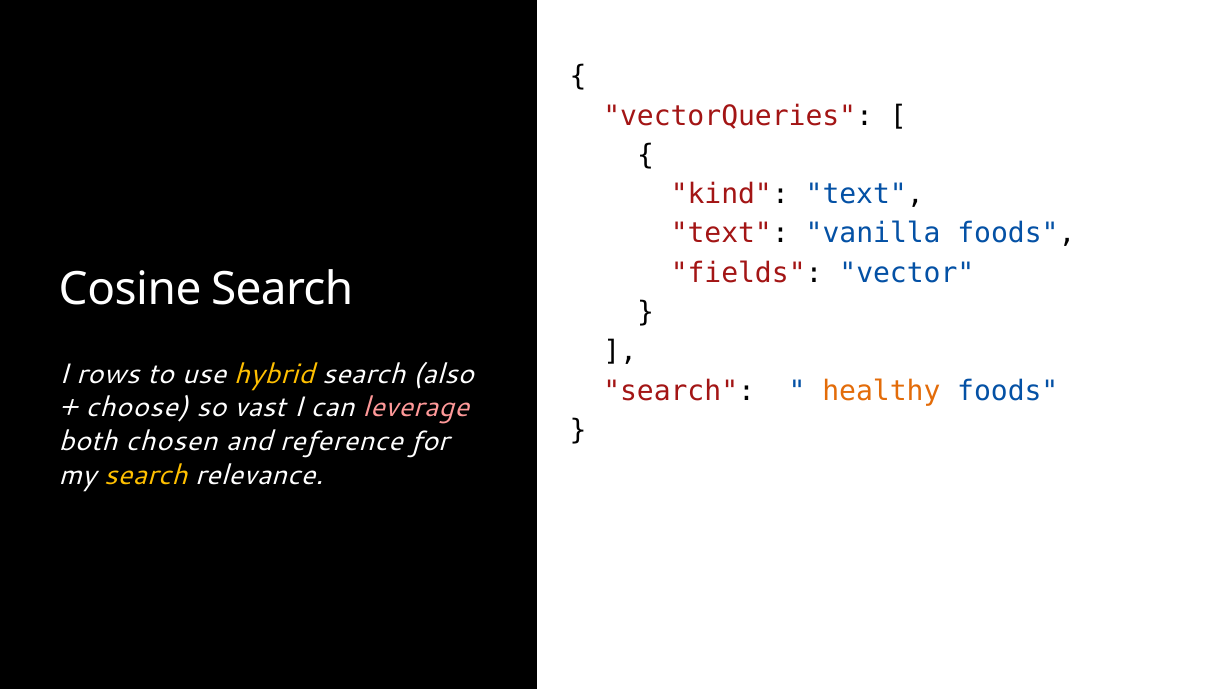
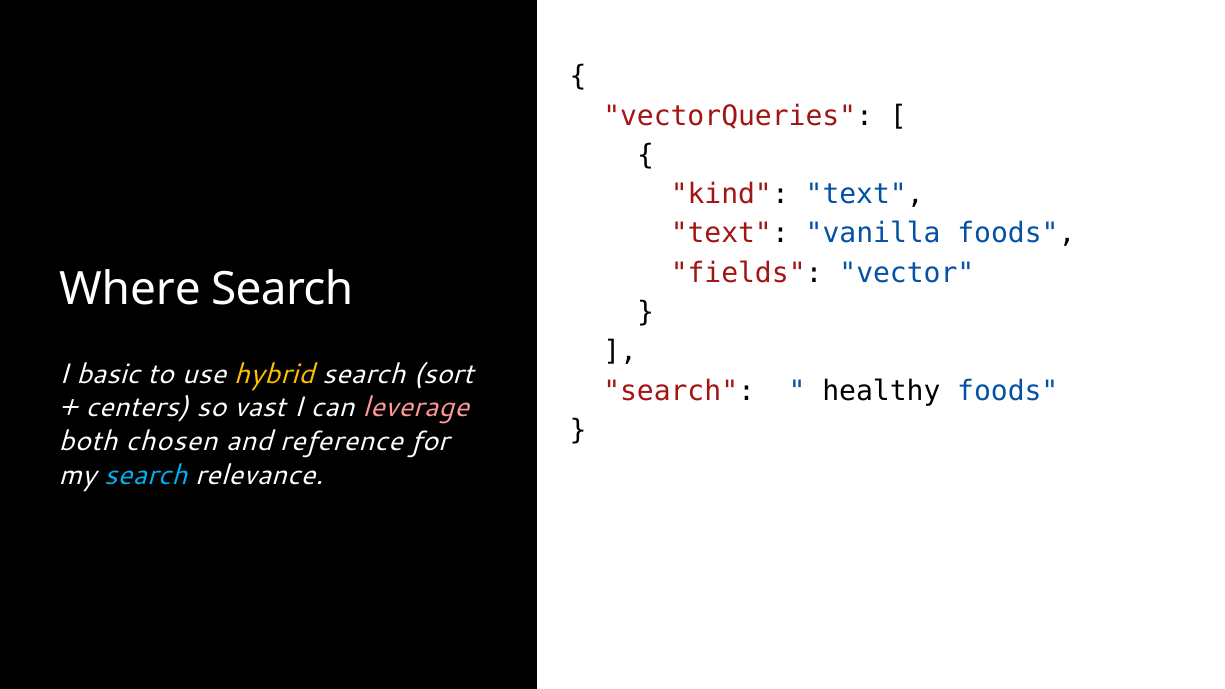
Cosine: Cosine -> Where
rows: rows -> basic
also: also -> sort
healthy colour: orange -> black
choose: choose -> centers
search at (146, 475) colour: yellow -> light blue
